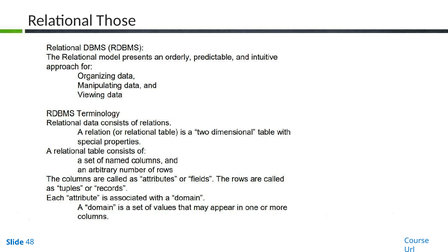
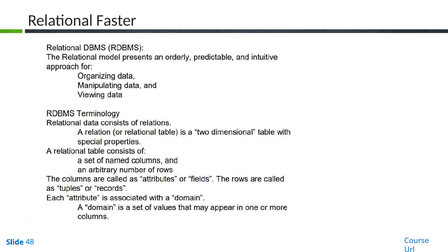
Those: Those -> Faster
